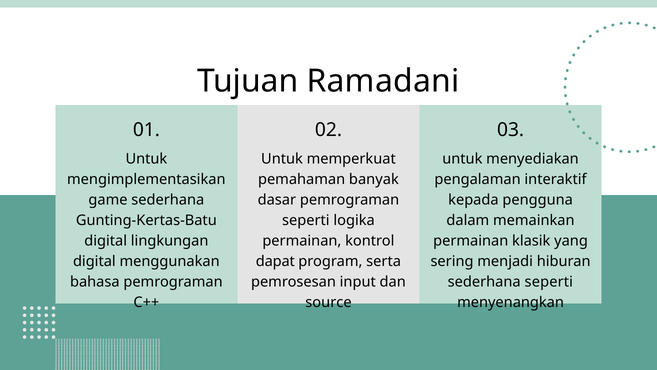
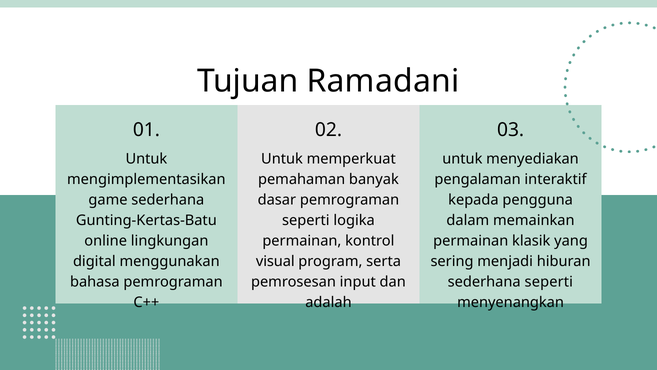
digital at (106, 241): digital -> online
dapat: dapat -> visual
source: source -> adalah
